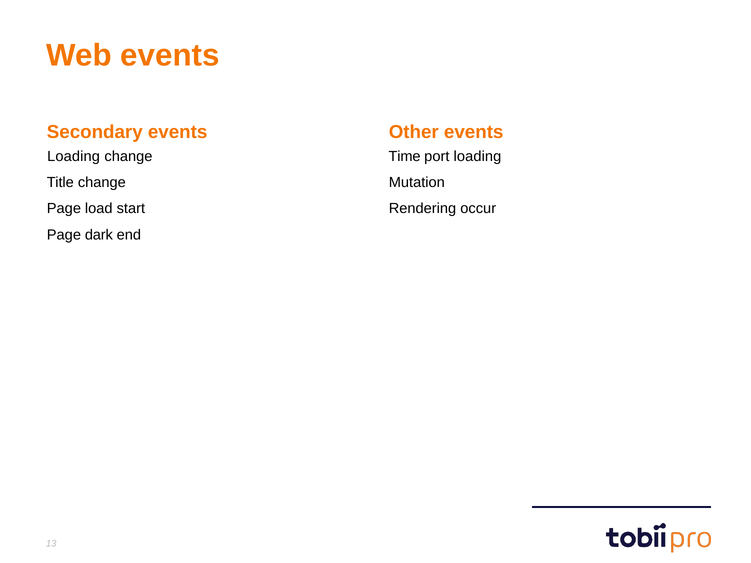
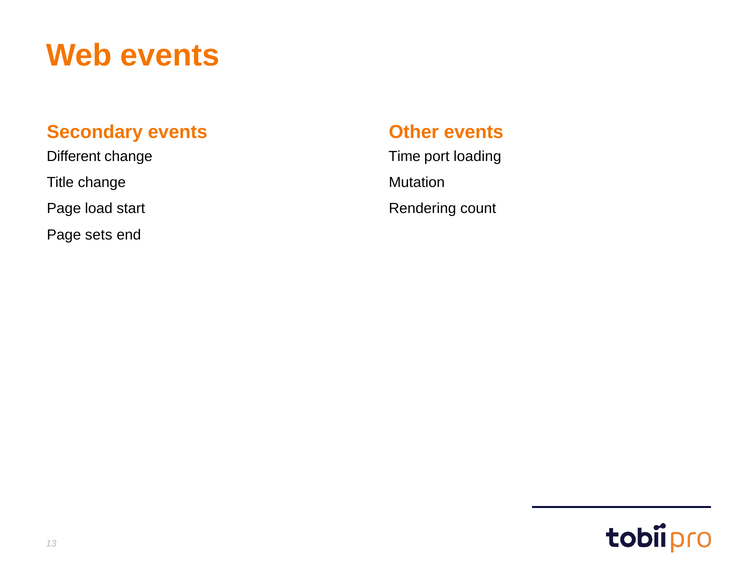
Loading at (74, 157): Loading -> Different
occur: occur -> count
dark: dark -> sets
